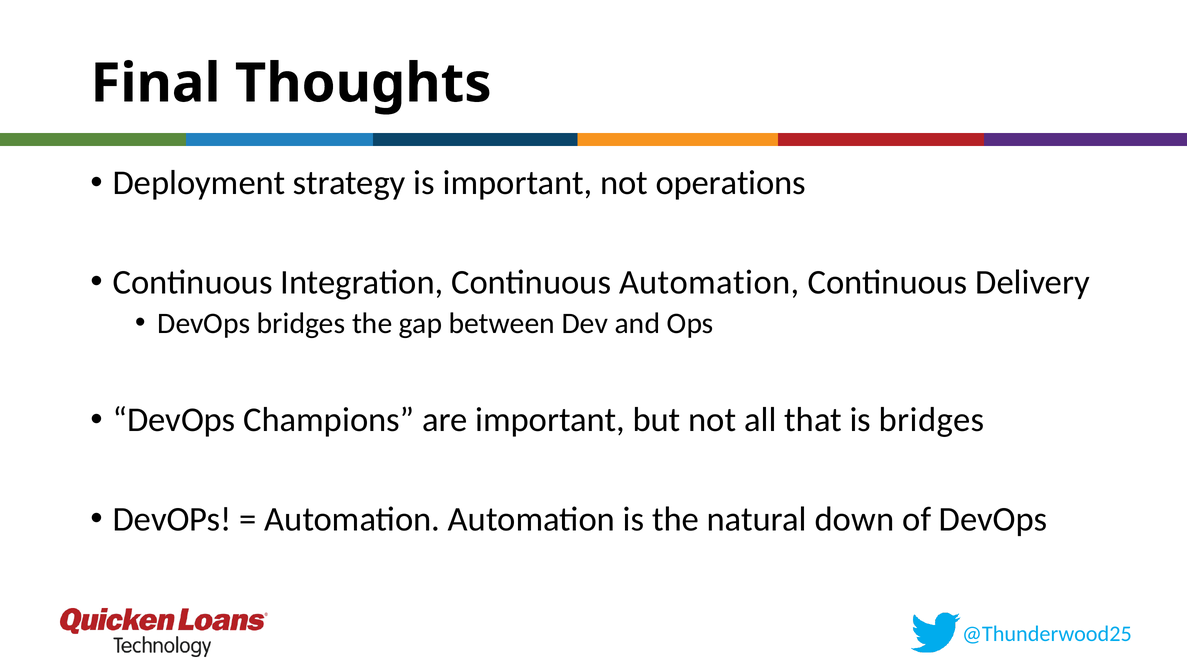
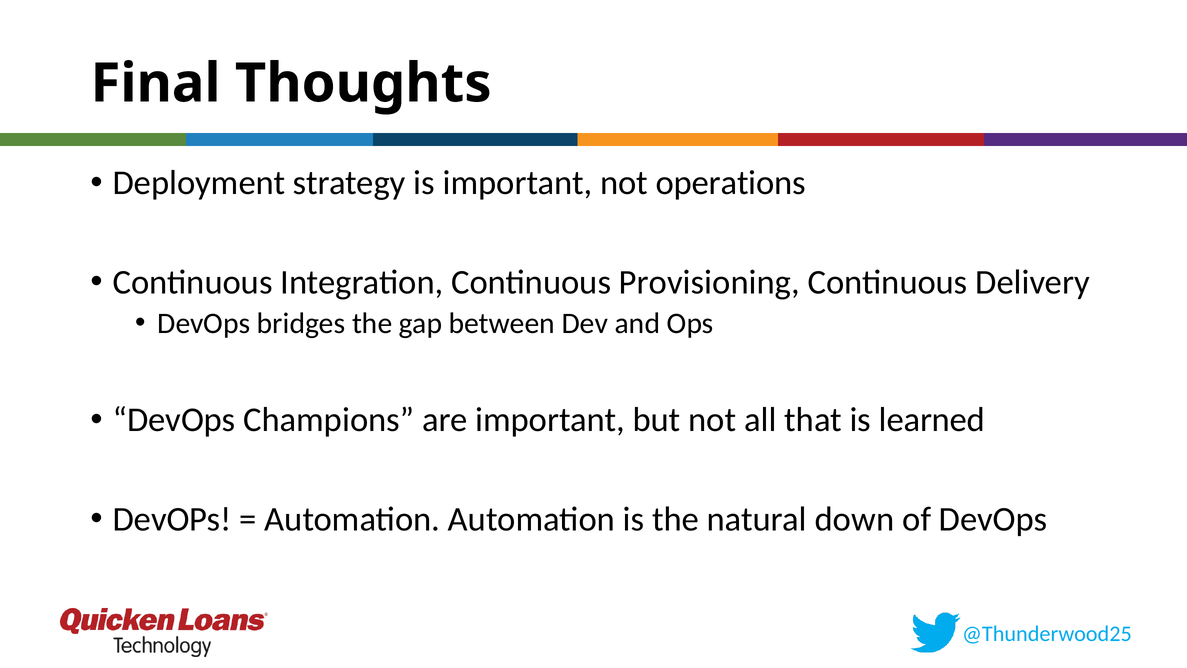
Continuous Automation: Automation -> Provisioning
is bridges: bridges -> learned
